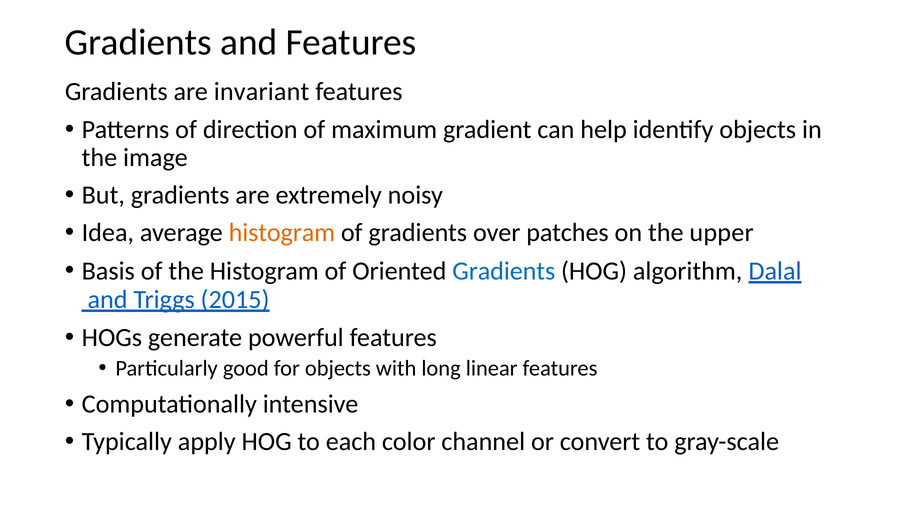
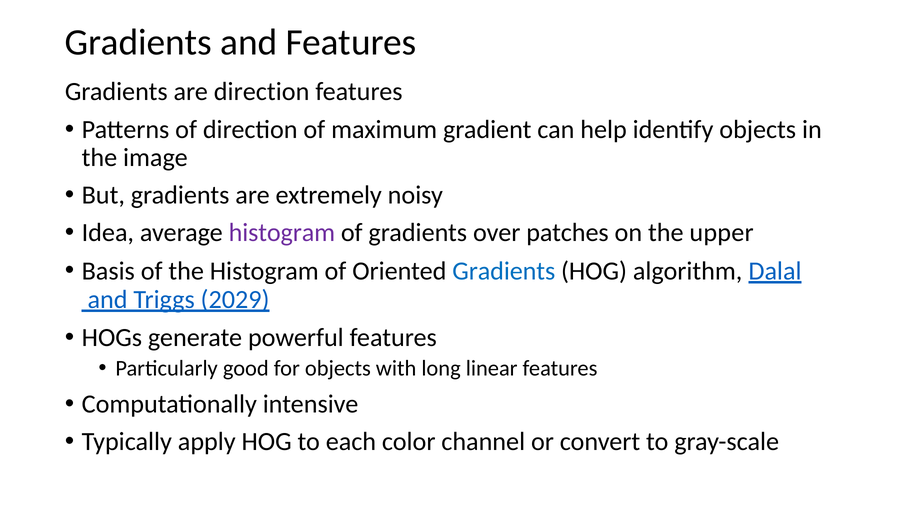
are invariant: invariant -> direction
histogram at (282, 233) colour: orange -> purple
2015: 2015 -> 2029
